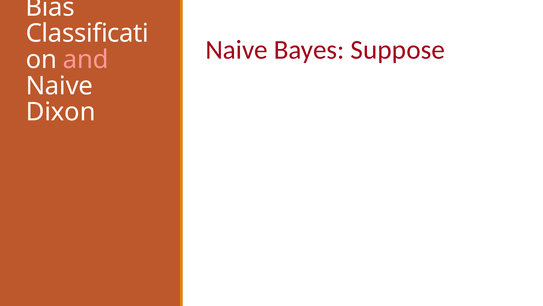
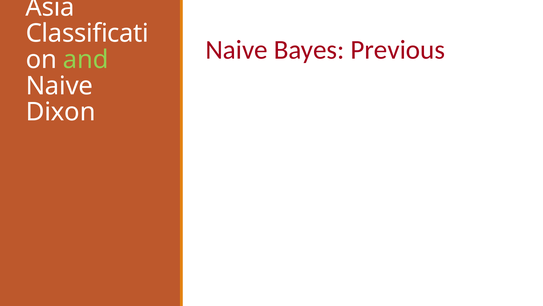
Bias: Bias -> Asia
Suppose: Suppose -> Previous
and colour: pink -> light green
